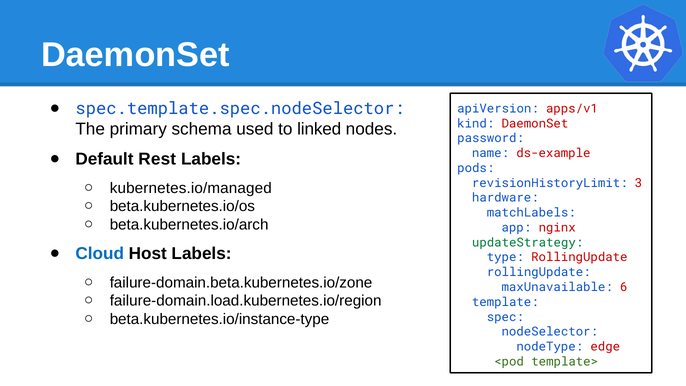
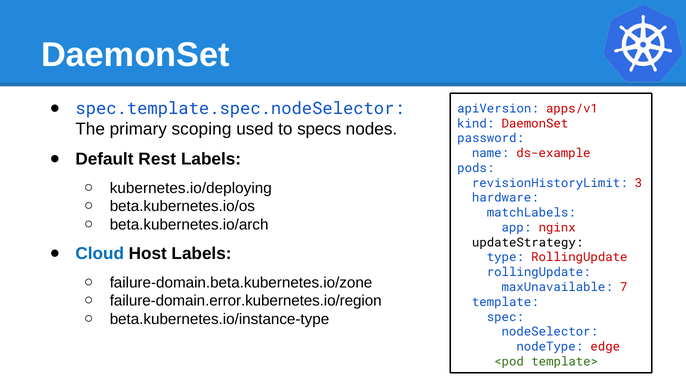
schema: schema -> scoping
linked: linked -> specs
kubernetes.io/managed: kubernetes.io/managed -> kubernetes.io/deploying
updateStrategy colour: green -> black
6: 6 -> 7
failure-domain.load.kubernetes.io/region: failure-domain.load.kubernetes.io/region -> failure-domain.error.kubernetes.io/region
